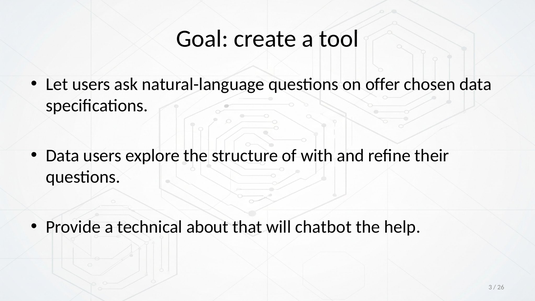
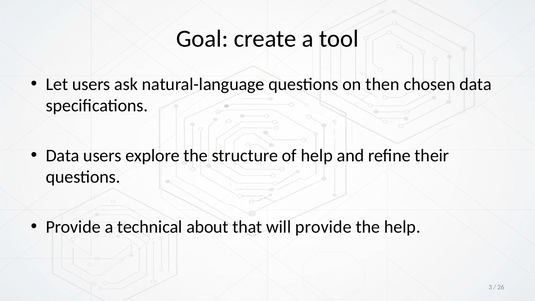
offer: offer -> then
of with: with -> help
will chatbot: chatbot -> provide
